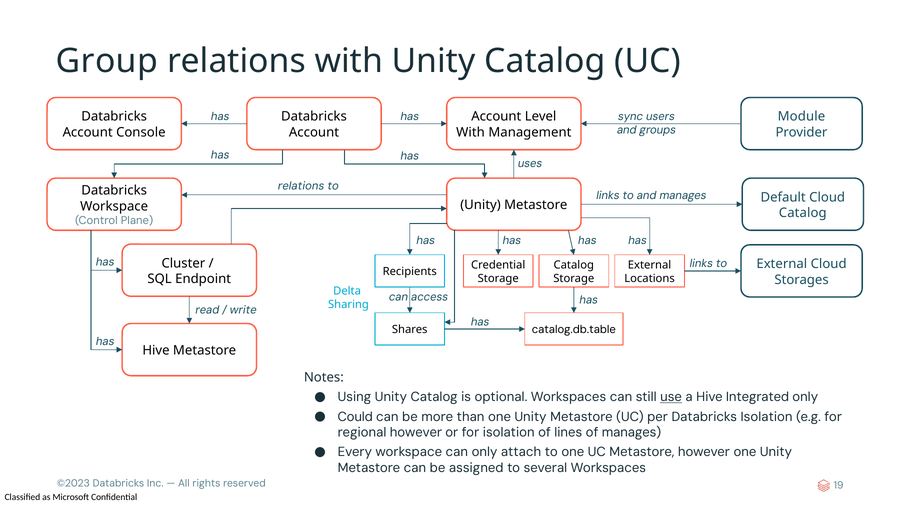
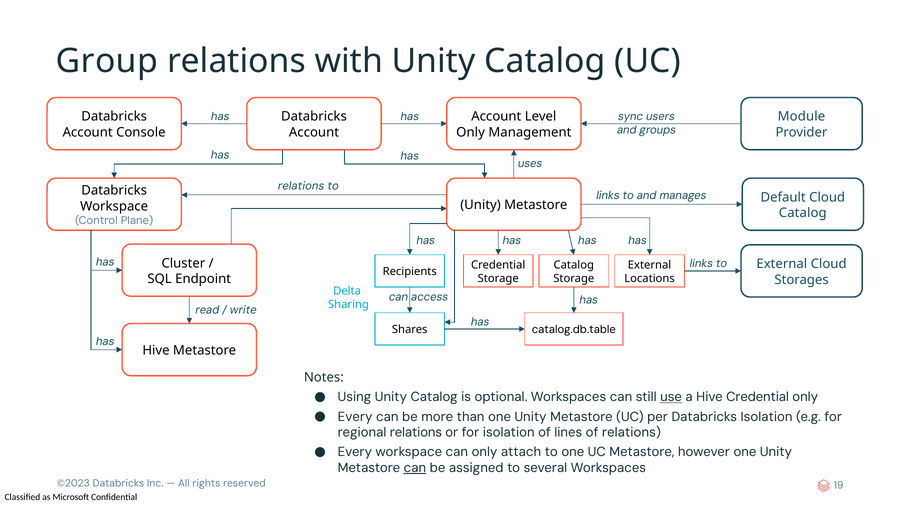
With at (471, 132): With -> Only
Hive Integrated: Integrated -> Credential
Could at (355, 417): Could -> Every
regional however: however -> relations
of manages: manages -> relations
can at (415, 468) underline: none -> present
